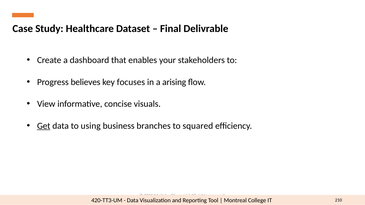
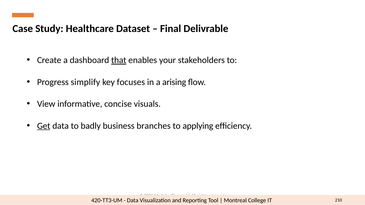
that underline: none -> present
believes: believes -> simplify
using: using -> badly
squared: squared -> applying
